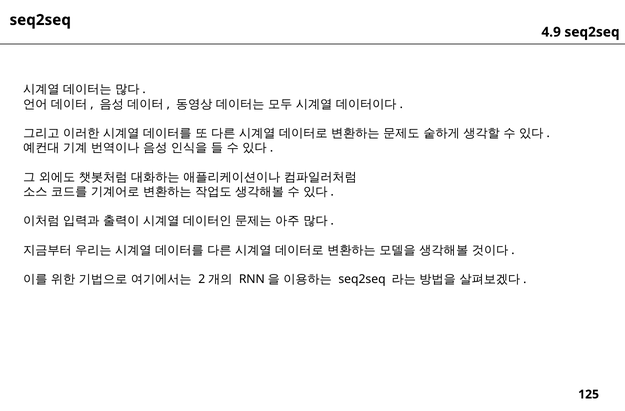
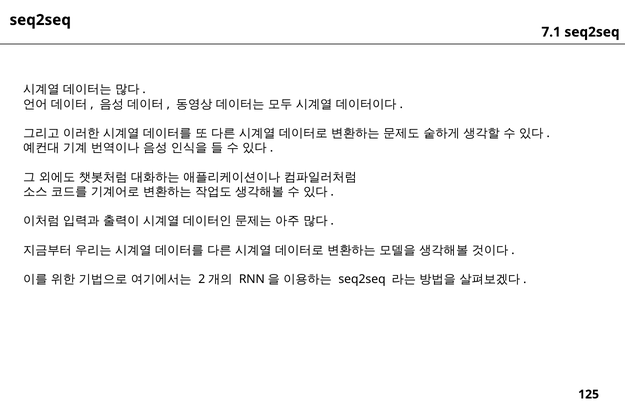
4.9: 4.9 -> 7.1
